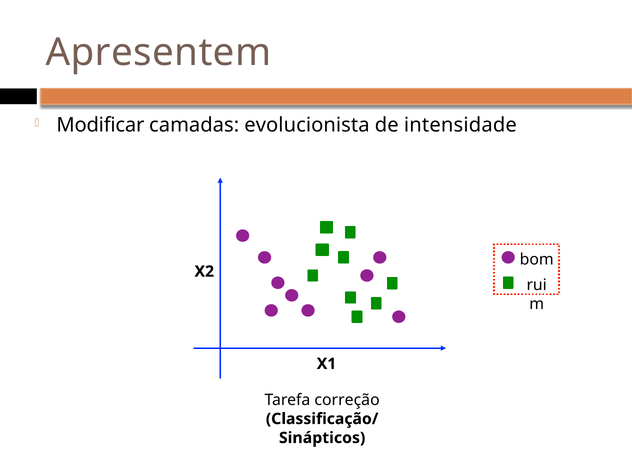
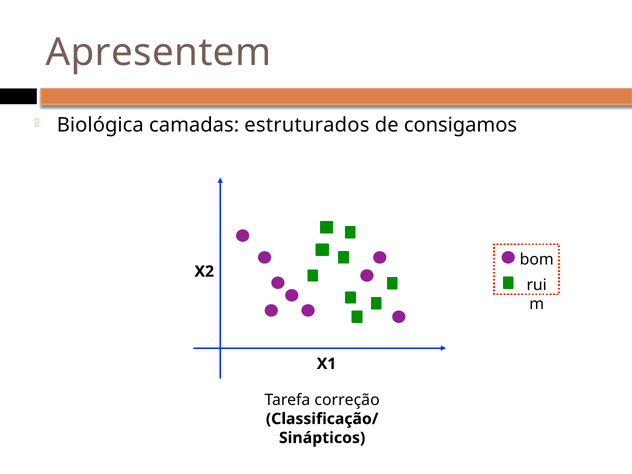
Modificar: Modificar -> Biológica
evolucionista: evolucionista -> estruturados
intensidade: intensidade -> consigamos
